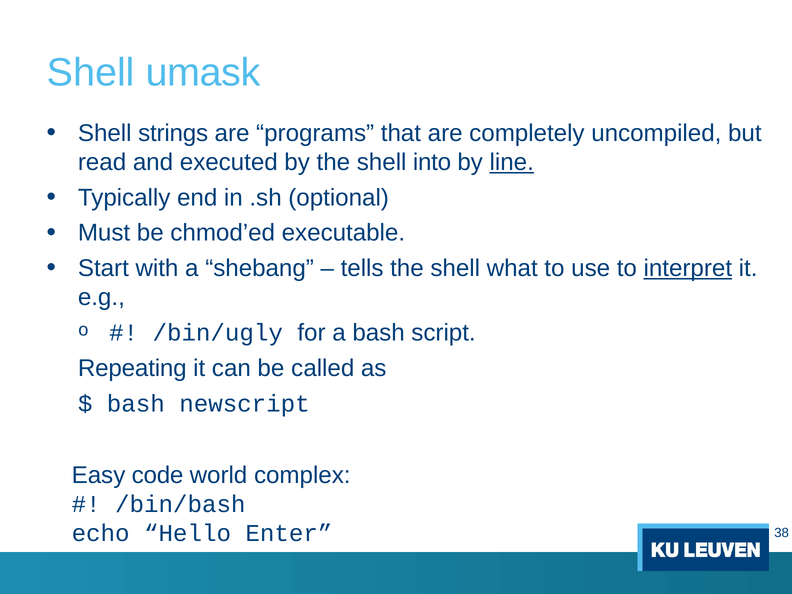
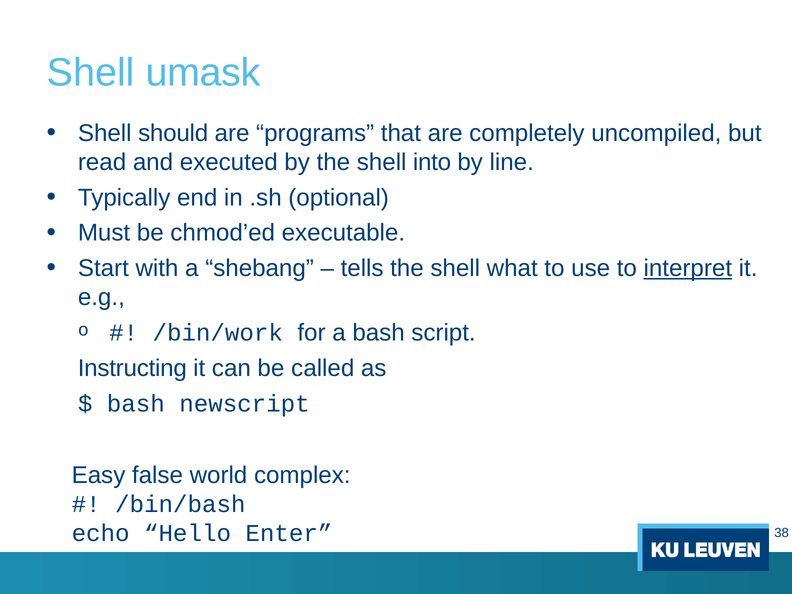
strings: strings -> should
line underline: present -> none
/bin/ugly: /bin/ugly -> /bin/work
Repeating: Repeating -> Instructing
code: code -> false
